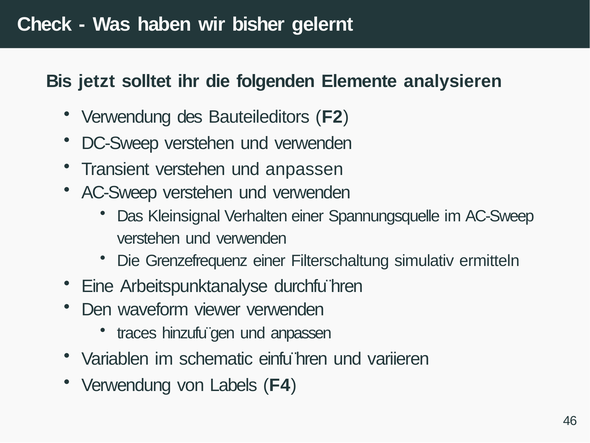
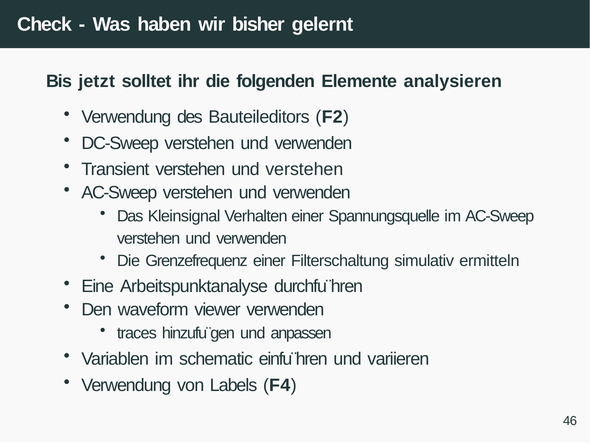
verstehen und anpassen: anpassen -> verstehen
